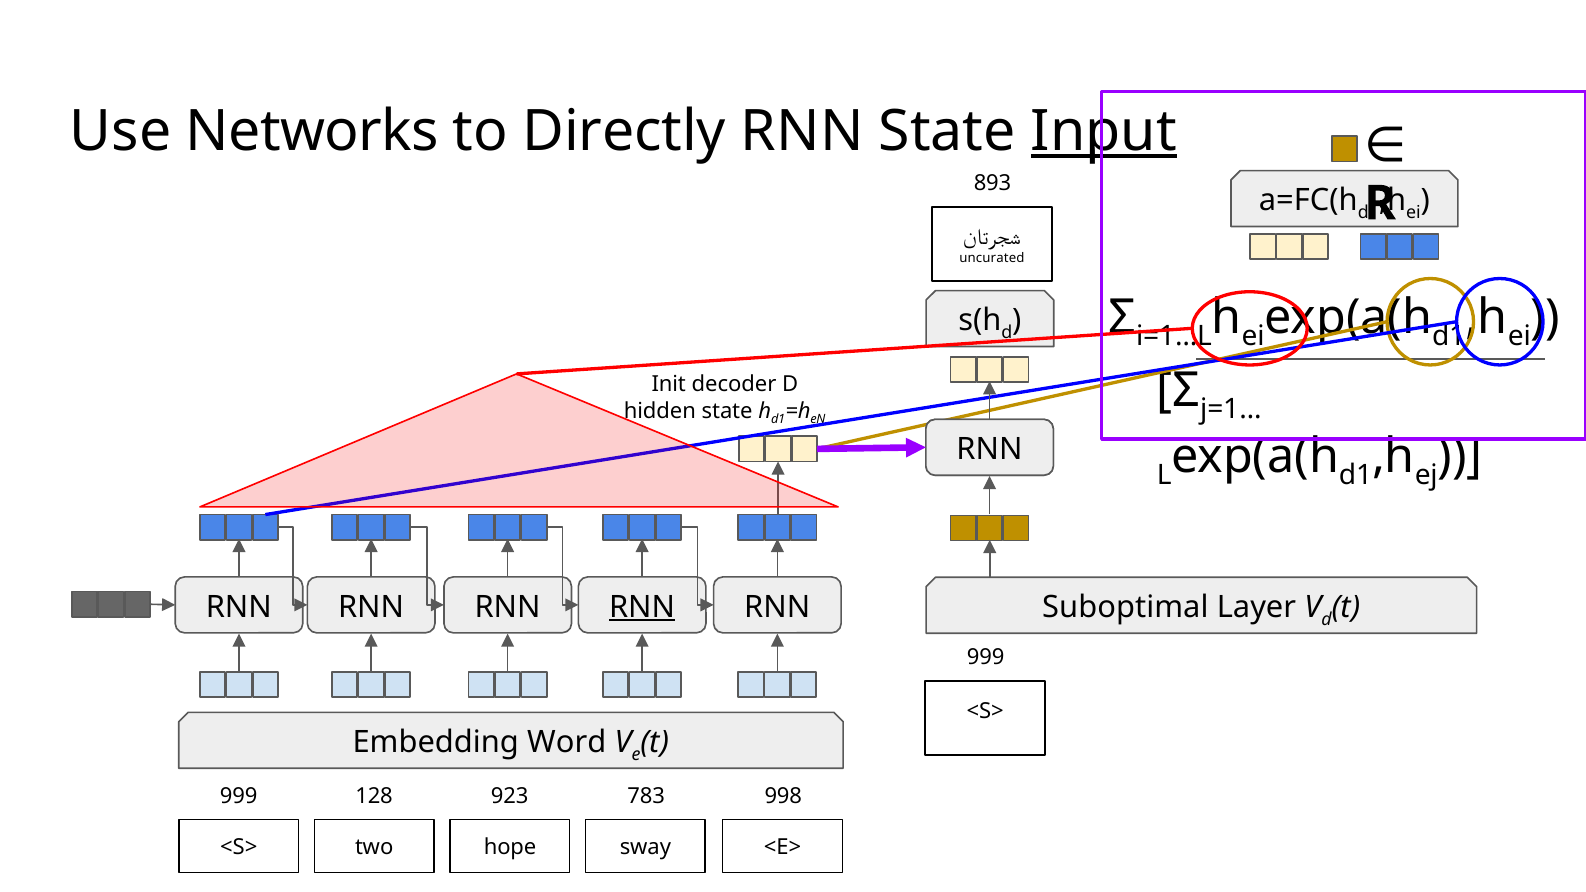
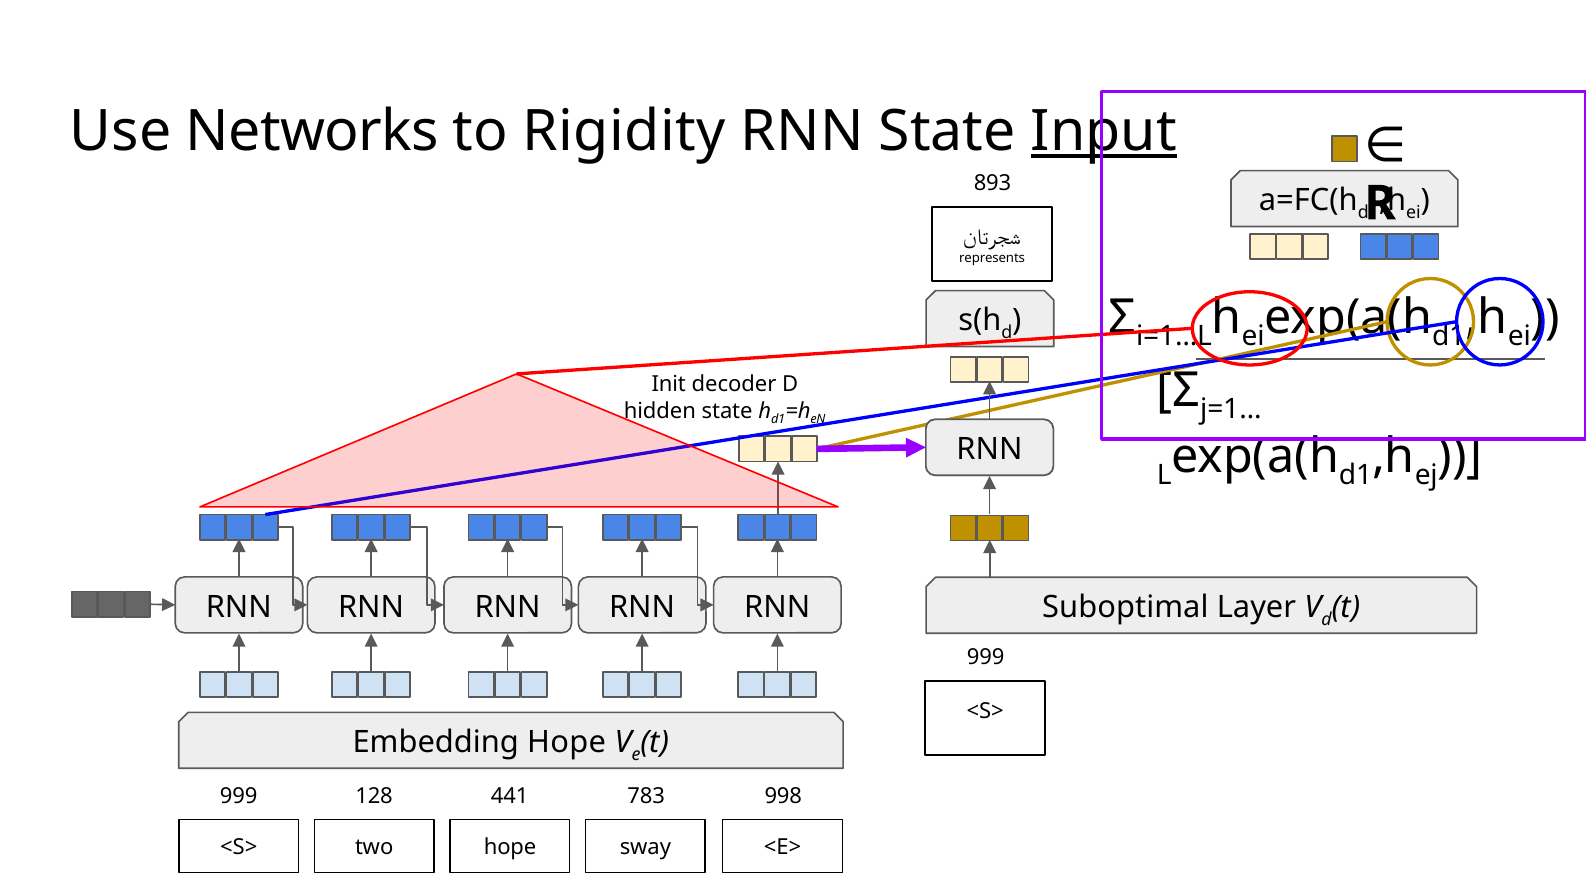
Directly: Directly -> Rigidity
uncurated: uncurated -> represents
RNN at (642, 607) underline: present -> none
Embedding Word: Word -> Hope
923: 923 -> 441
